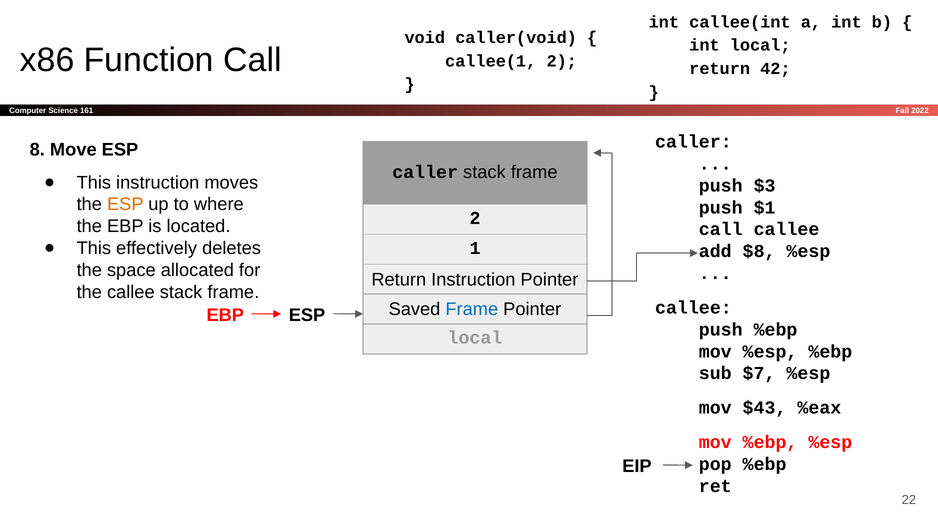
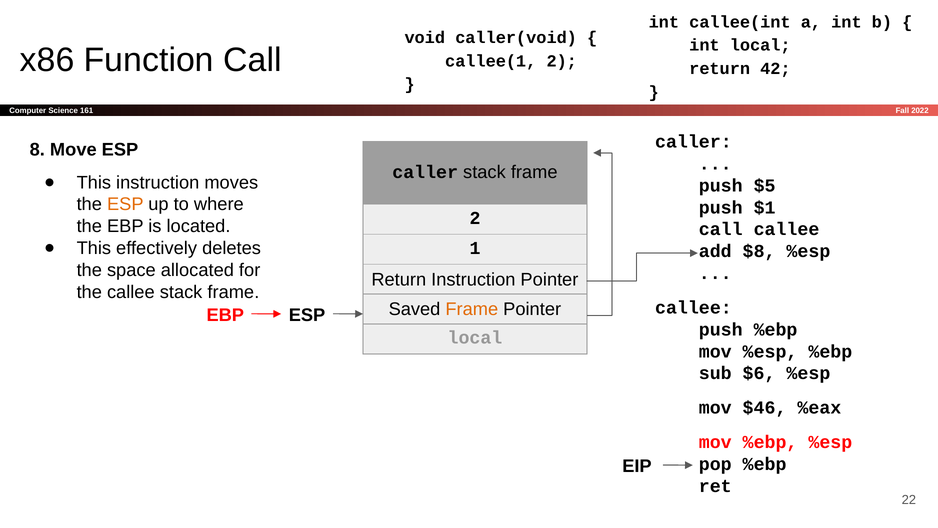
$3: $3 -> $5
Frame at (472, 309) colour: blue -> orange
$7: $7 -> $6
$43: $43 -> $46
